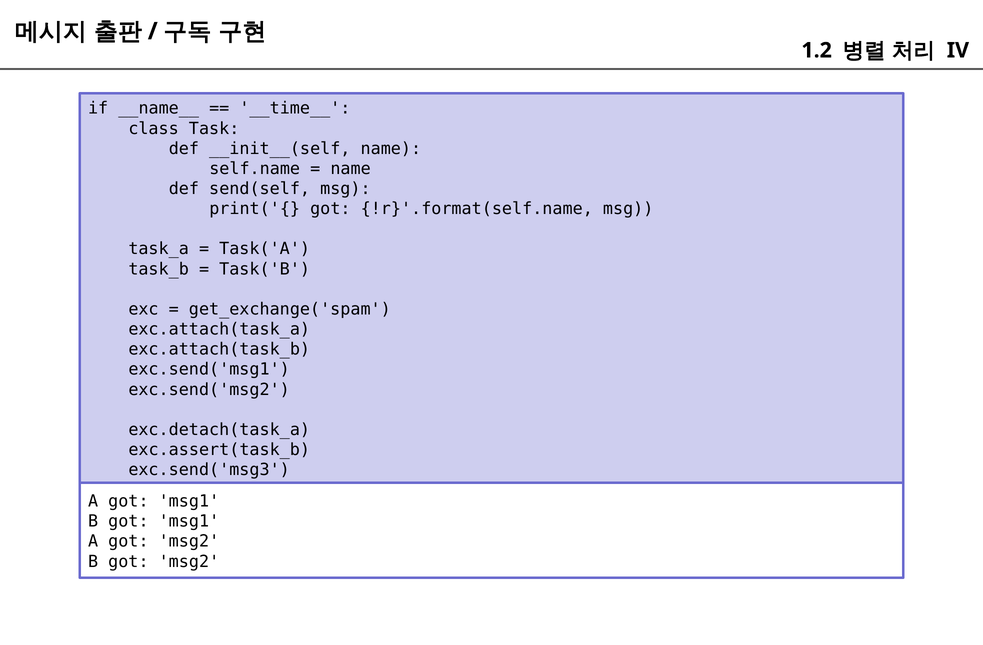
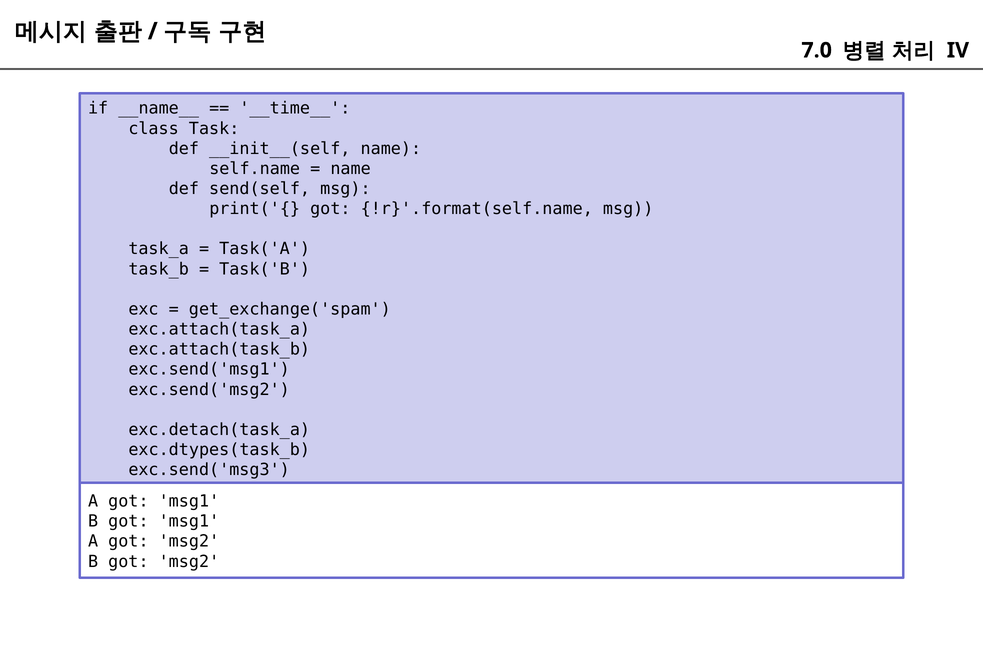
1.2: 1.2 -> 7.0
exc.assert(task_b: exc.assert(task_b -> exc.dtypes(task_b
